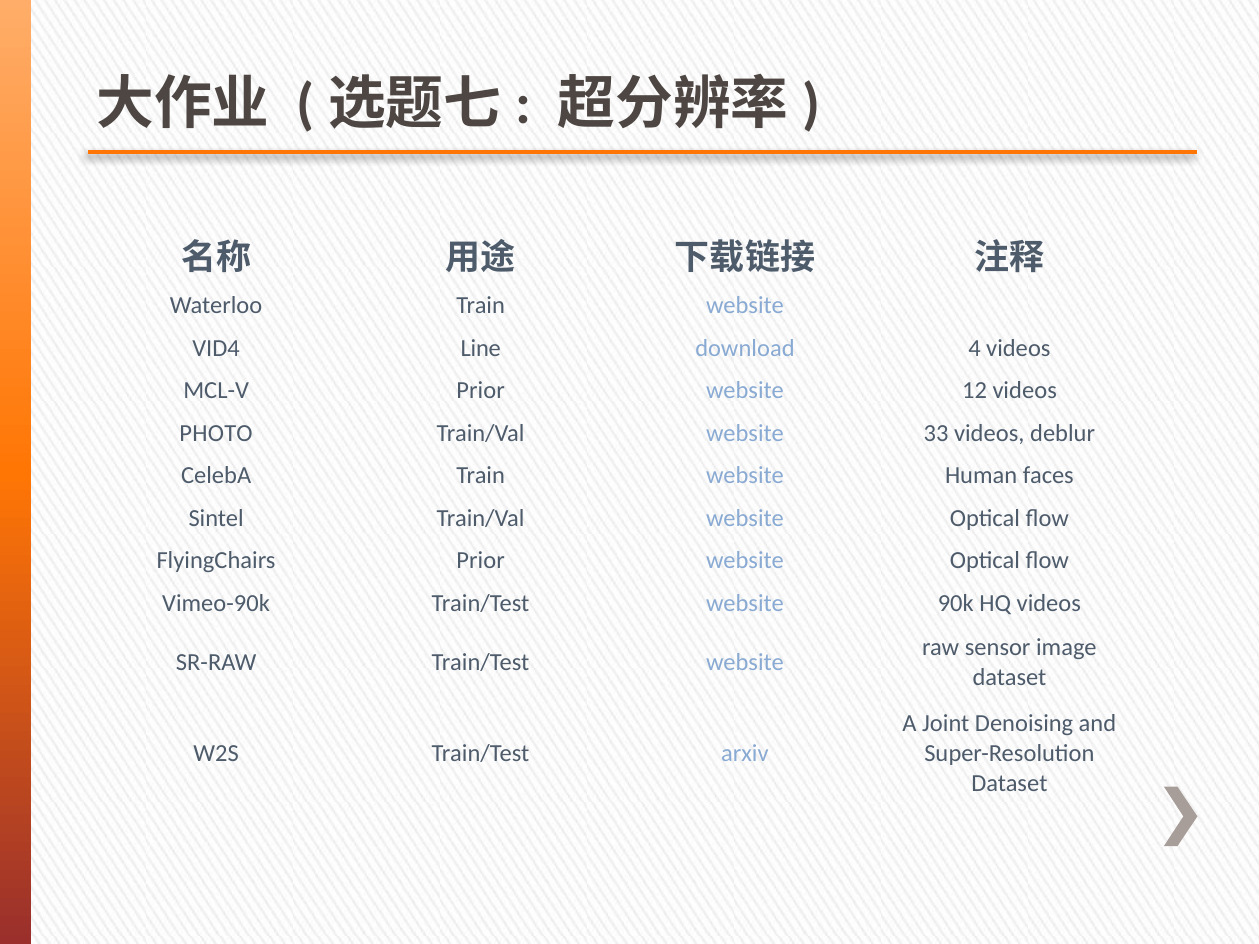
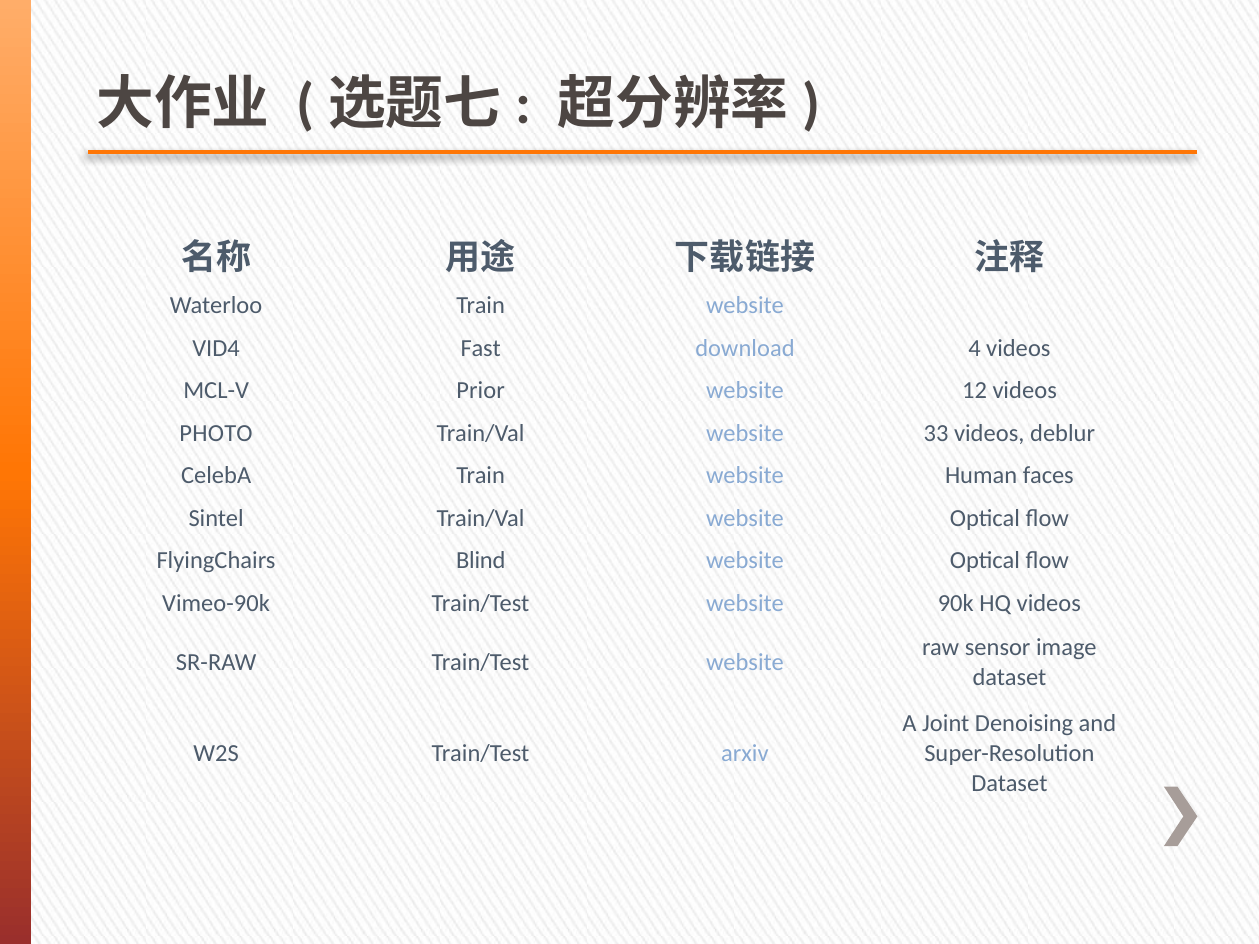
Line: Line -> Fast
FlyingChairs Prior: Prior -> Blind
